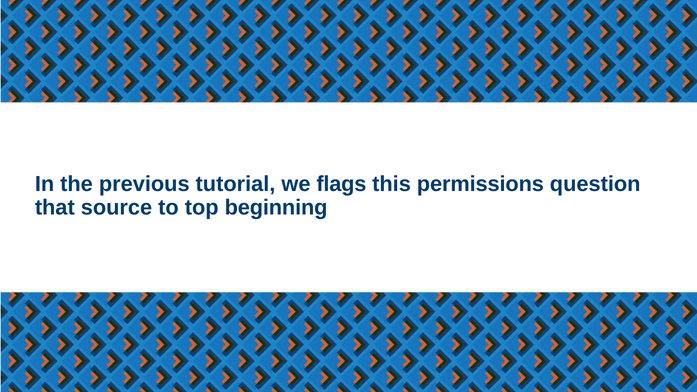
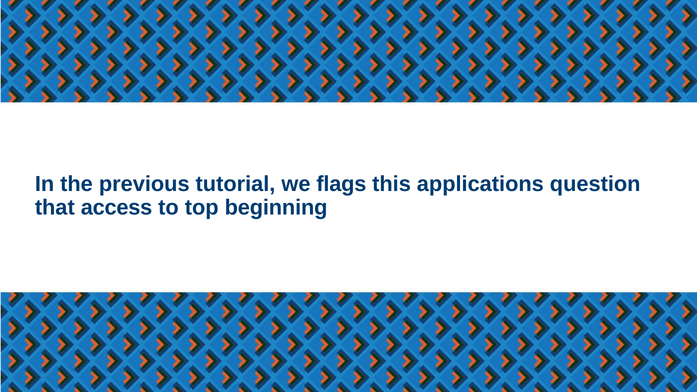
permissions: permissions -> applications
source: source -> access
